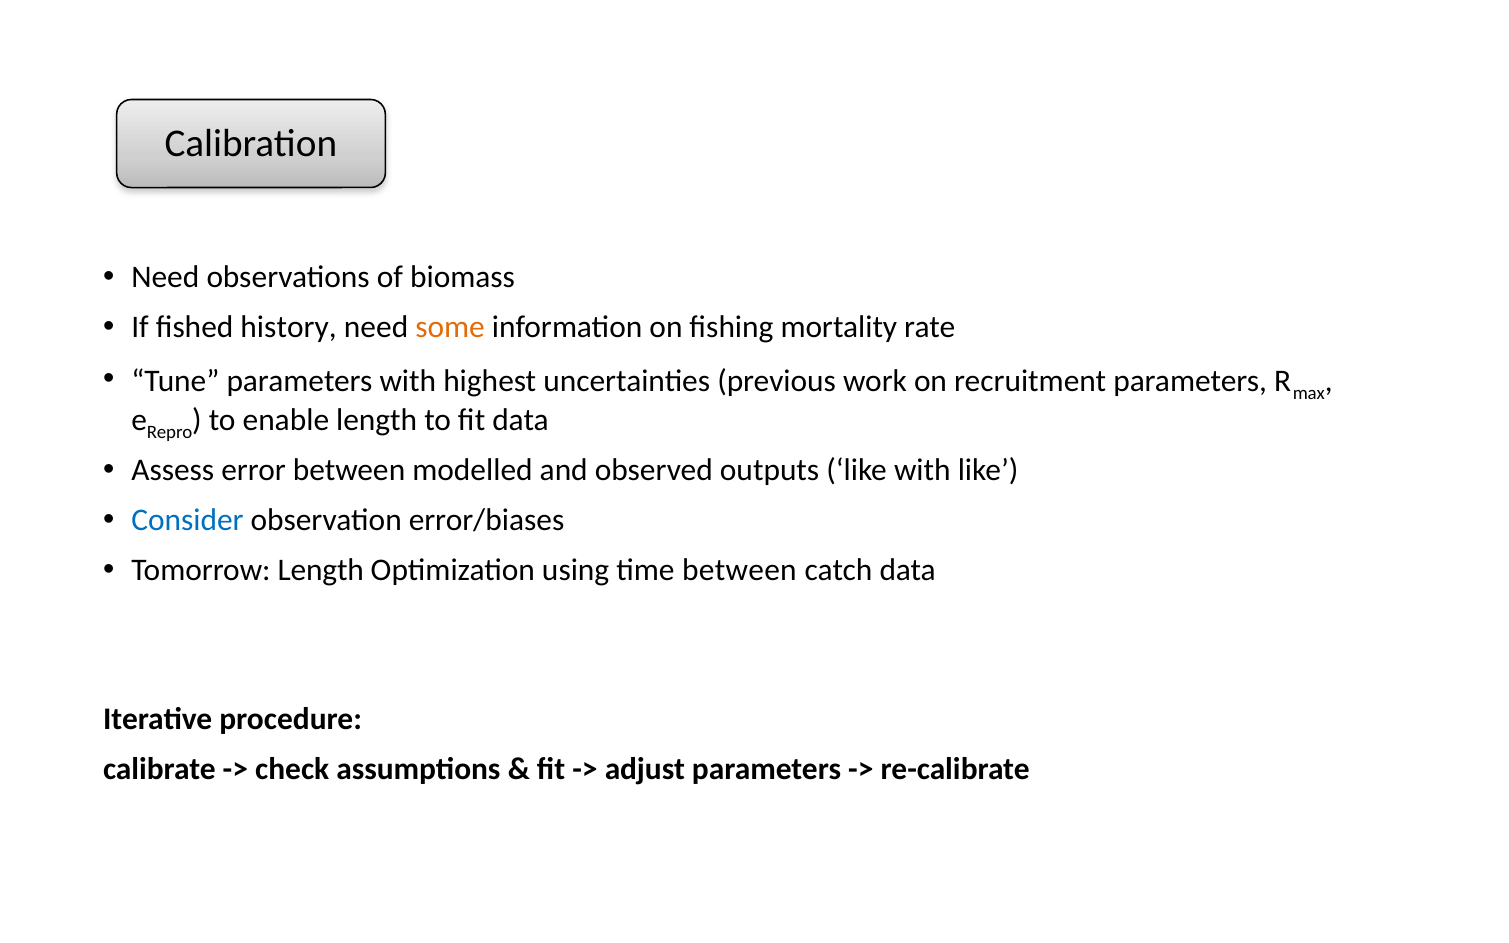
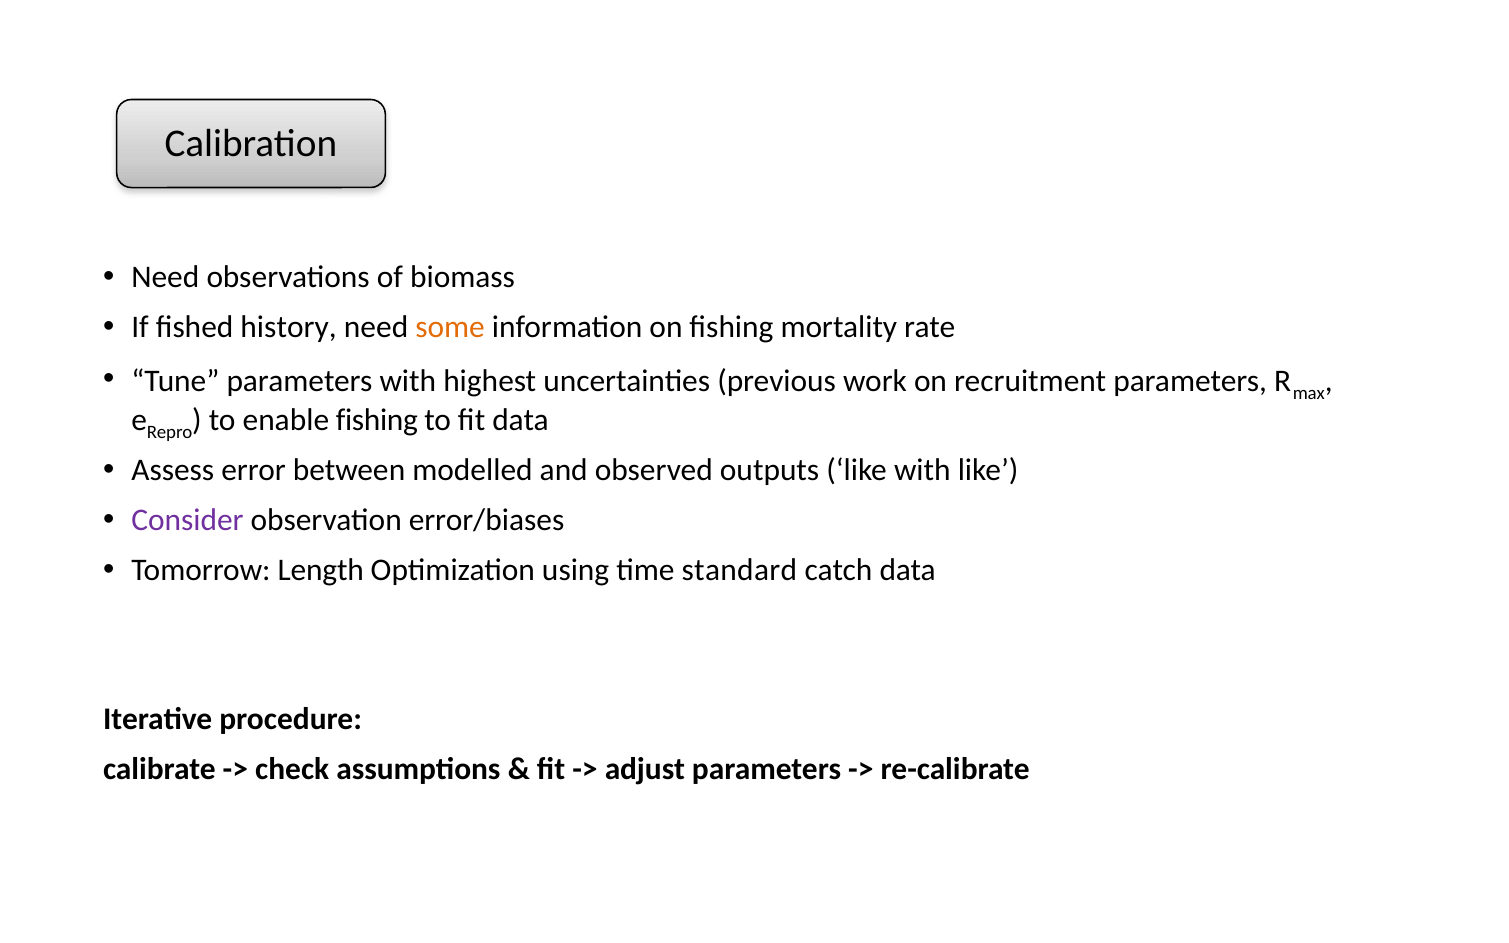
enable length: length -> fishing
Consider colour: blue -> purple
time between: between -> standard
